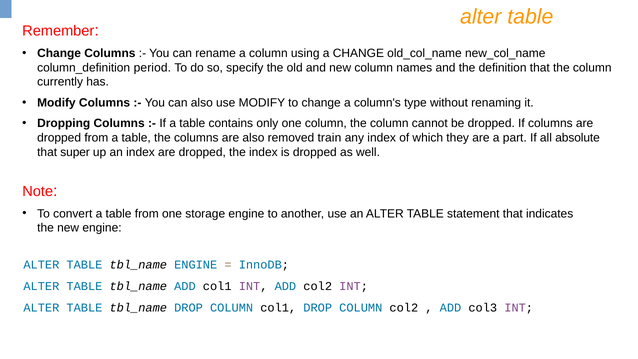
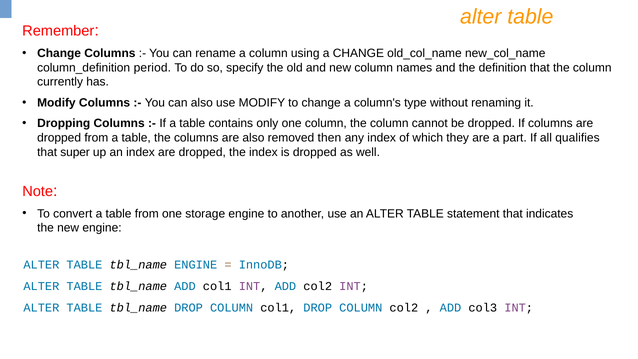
train: train -> then
absolute: absolute -> qualifies
